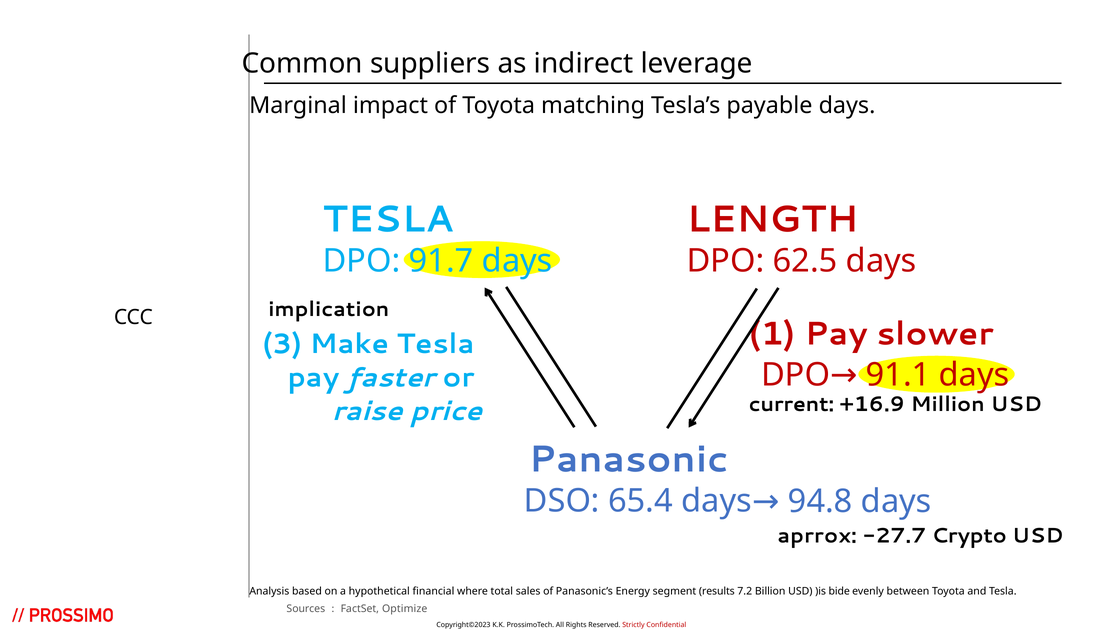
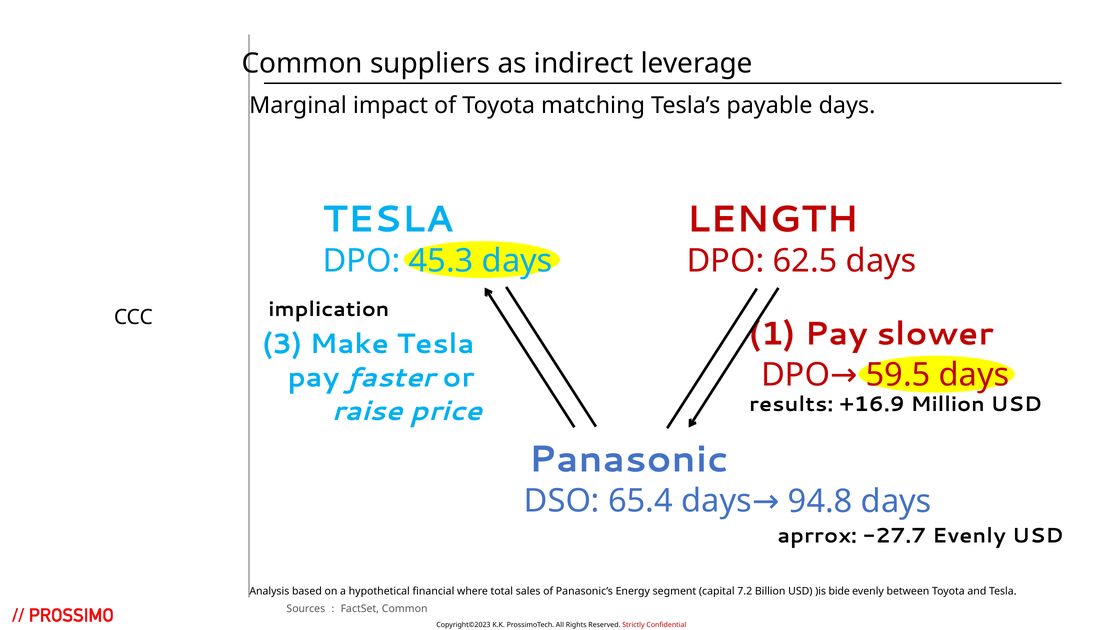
91.7: 91.7 -> 45.3
91.1: 91.1 -> 59.5
current: current -> results
-27.7 Crypto: Crypto -> Evenly
results: results -> capital
Sources：FactSet Optimize: Optimize -> Common
